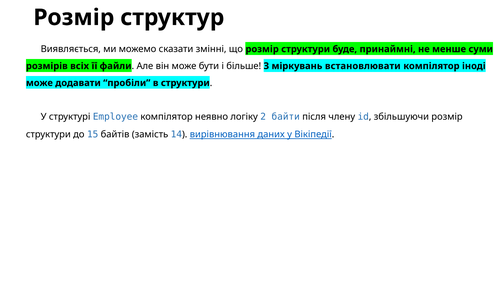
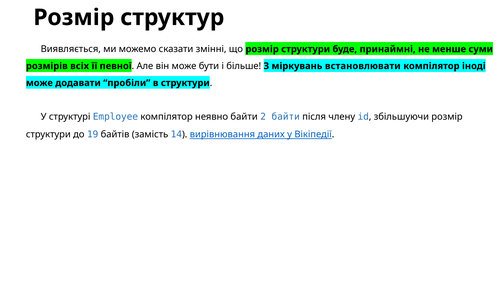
файли: файли -> певної
неявно логіку: логіку -> байти
15: 15 -> 19
